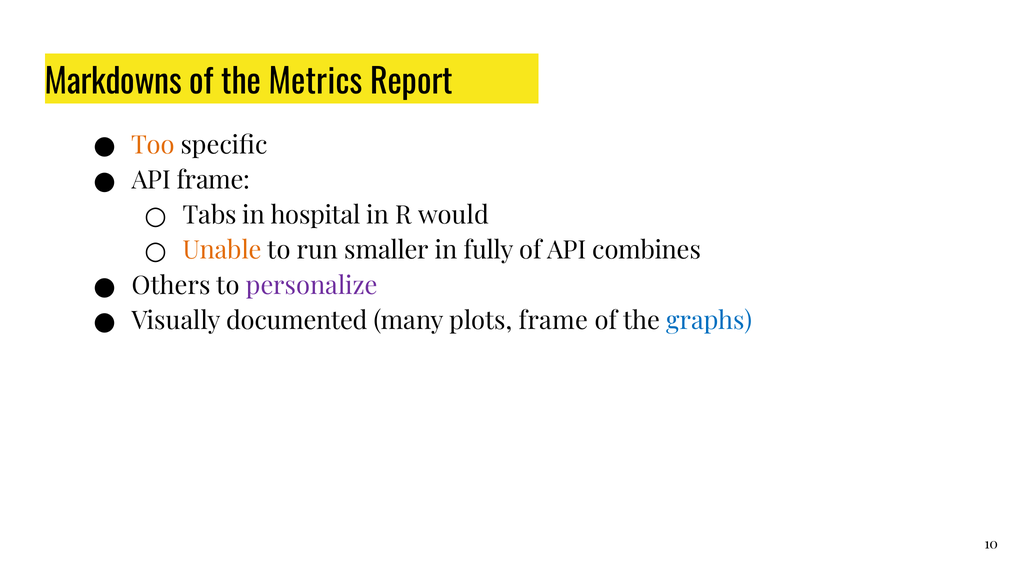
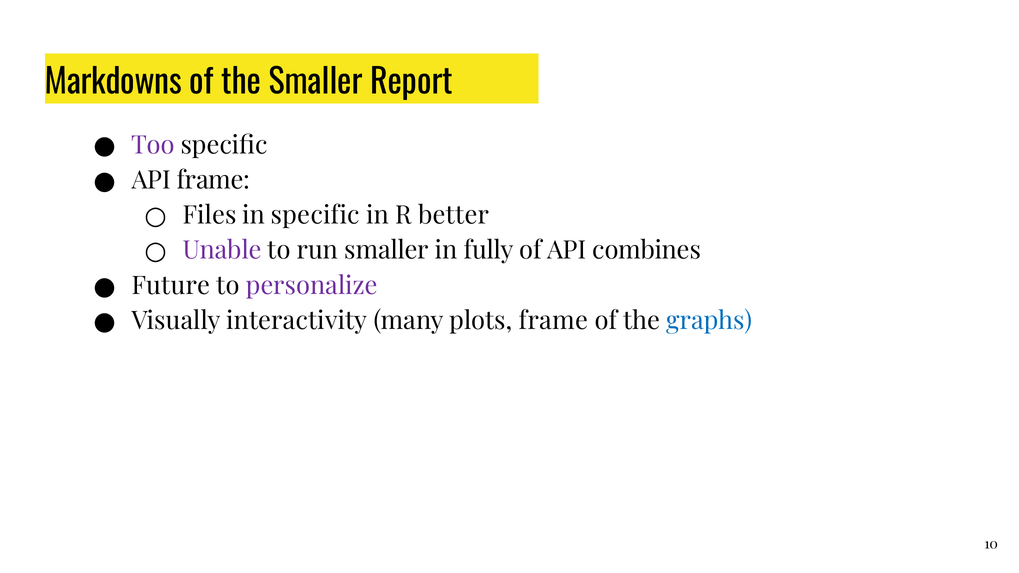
the Metrics: Metrics -> Smaller
Too colour: orange -> purple
Tabs: Tabs -> Files
in hospital: hospital -> specific
would: would -> better
Unable colour: orange -> purple
Others: Others -> Future
documented: documented -> interactivity
